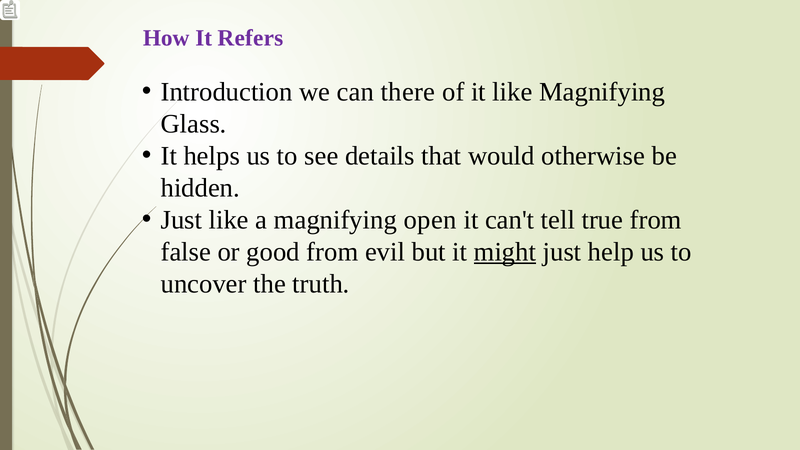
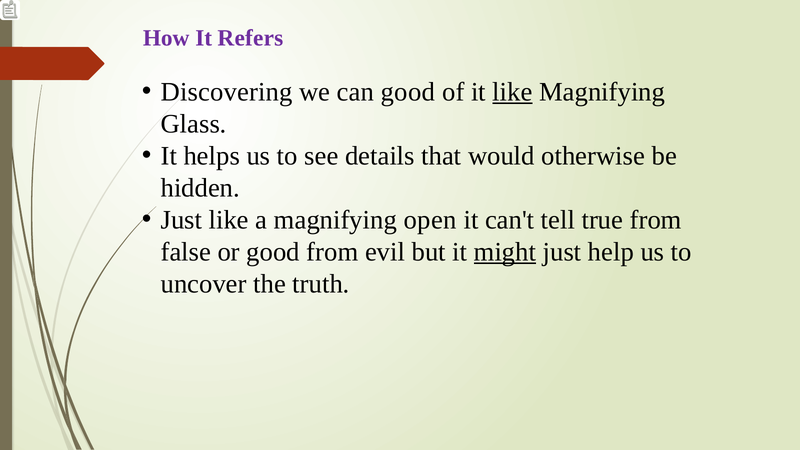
Introduction: Introduction -> Discovering
can there: there -> good
like at (512, 92) underline: none -> present
